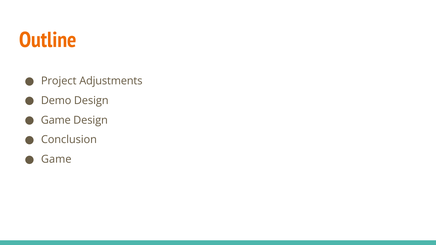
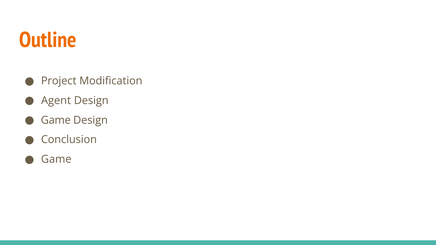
Adjustments: Adjustments -> Modification
Demo: Demo -> Agent
